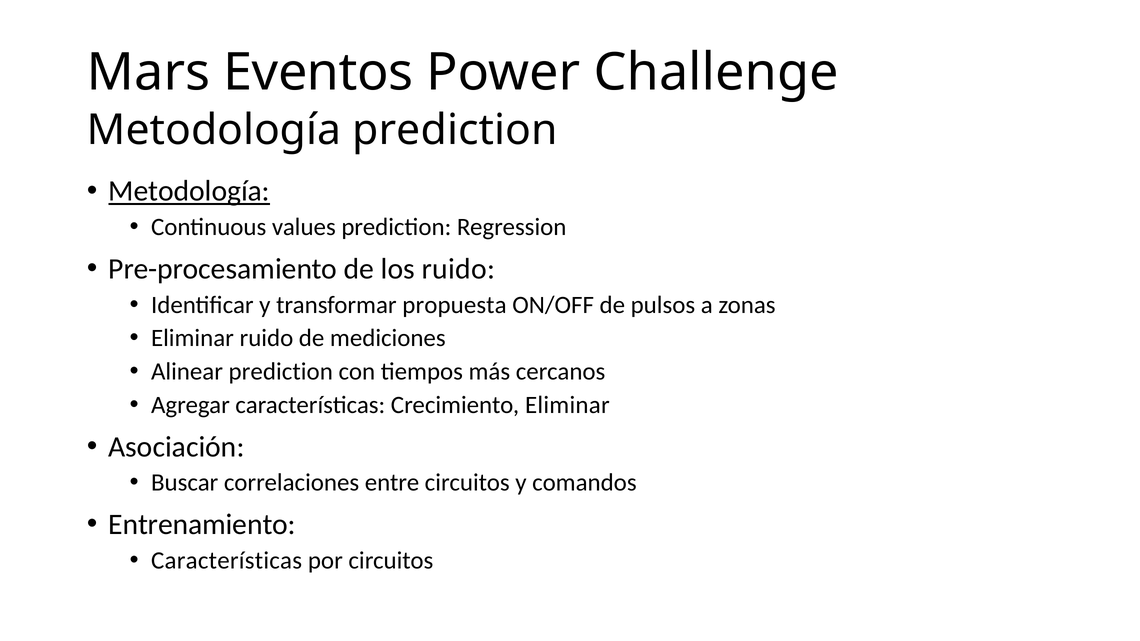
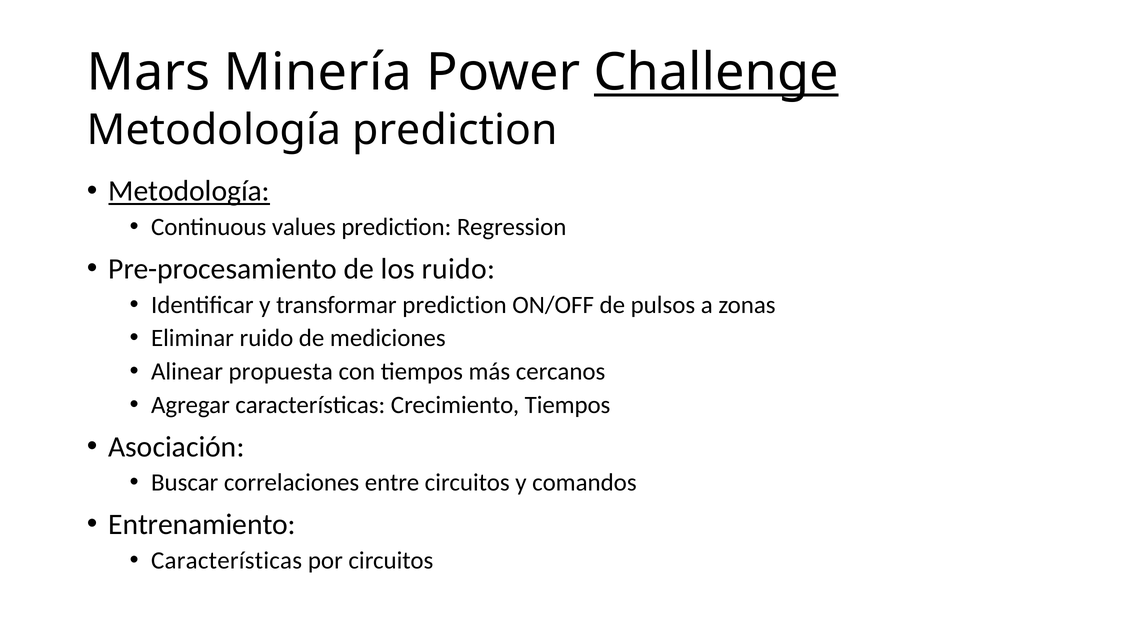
Eventos: Eventos -> Minería
Challenge underline: none -> present
transformar propuesta: propuesta -> prediction
Alinear prediction: prediction -> propuesta
Crecimiento Eliminar: Eliminar -> Tiempos
